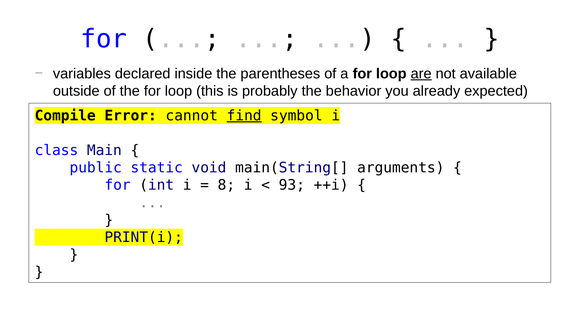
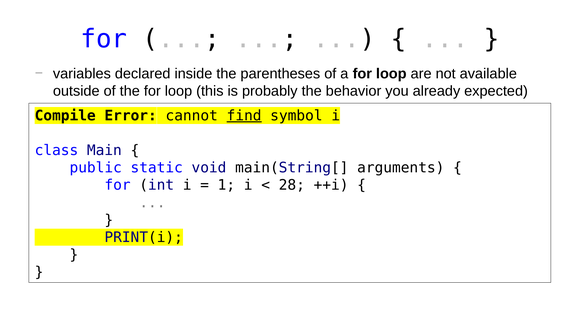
are underline: present -> none
8: 8 -> 1
93: 93 -> 28
